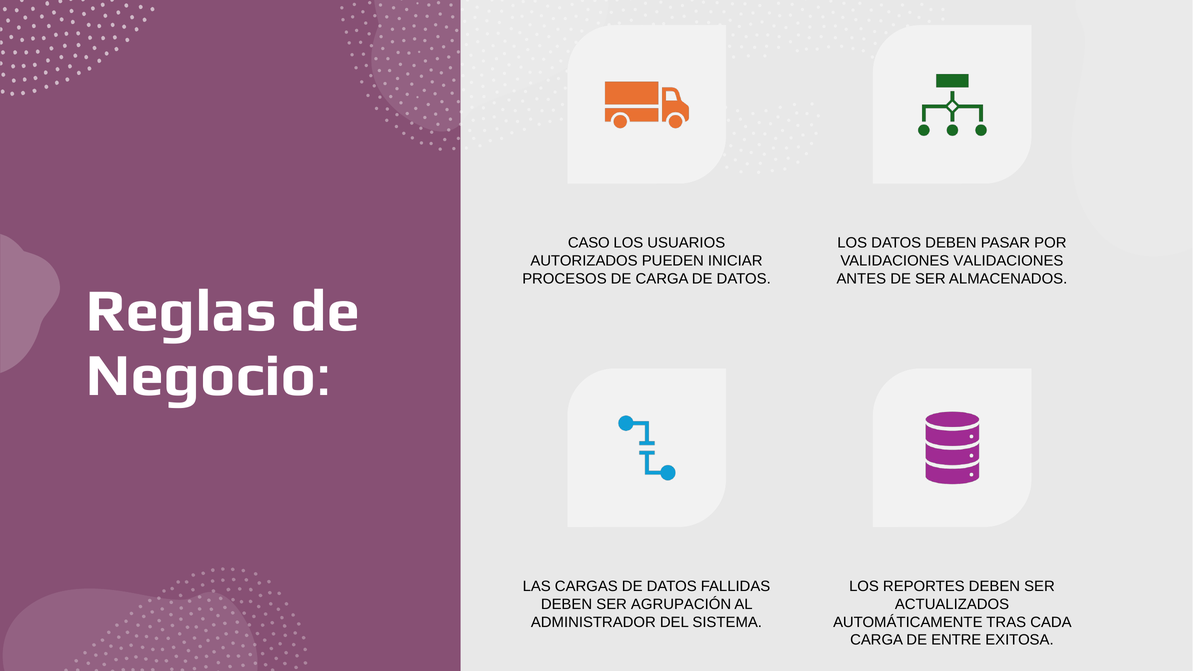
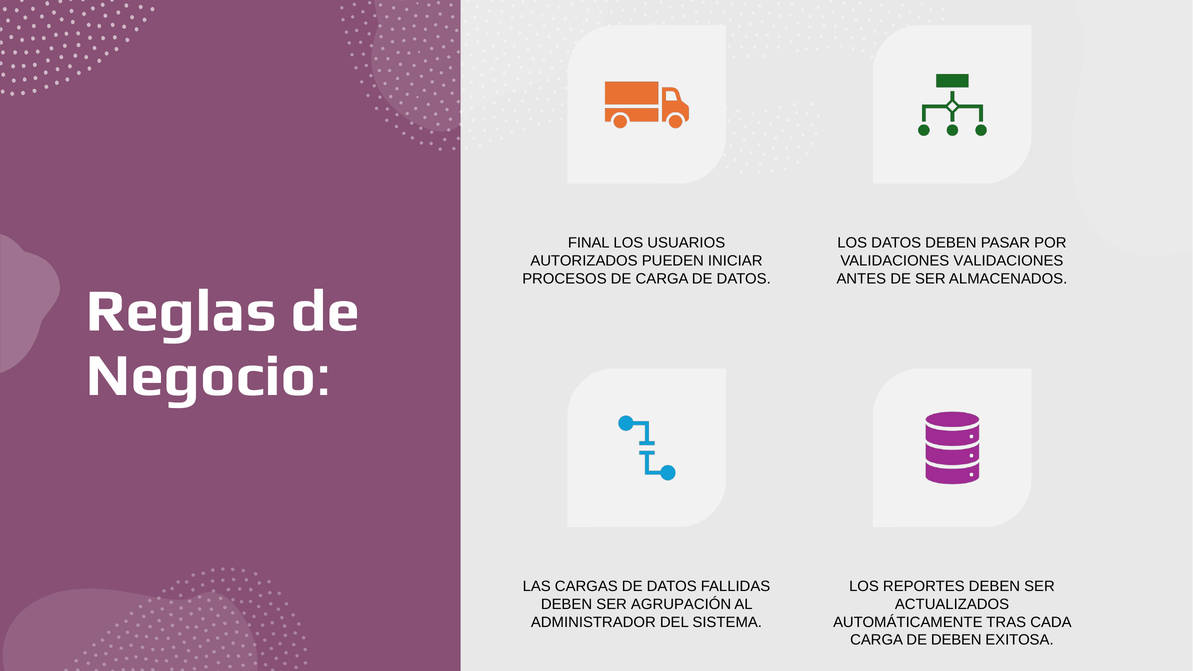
CASO: CASO -> FINAL
DE ENTRE: ENTRE -> DEBEN
